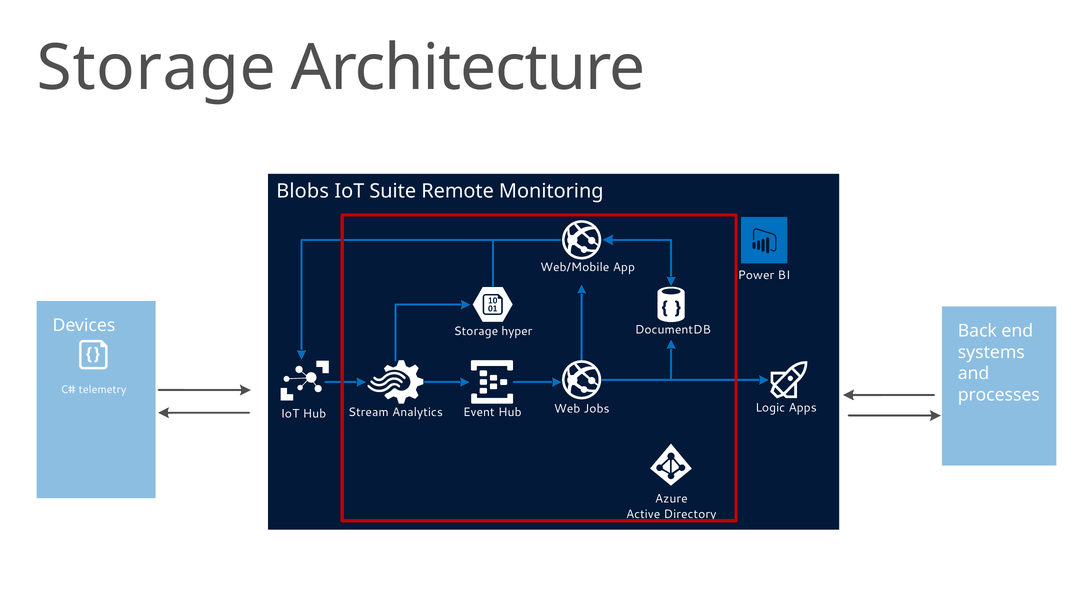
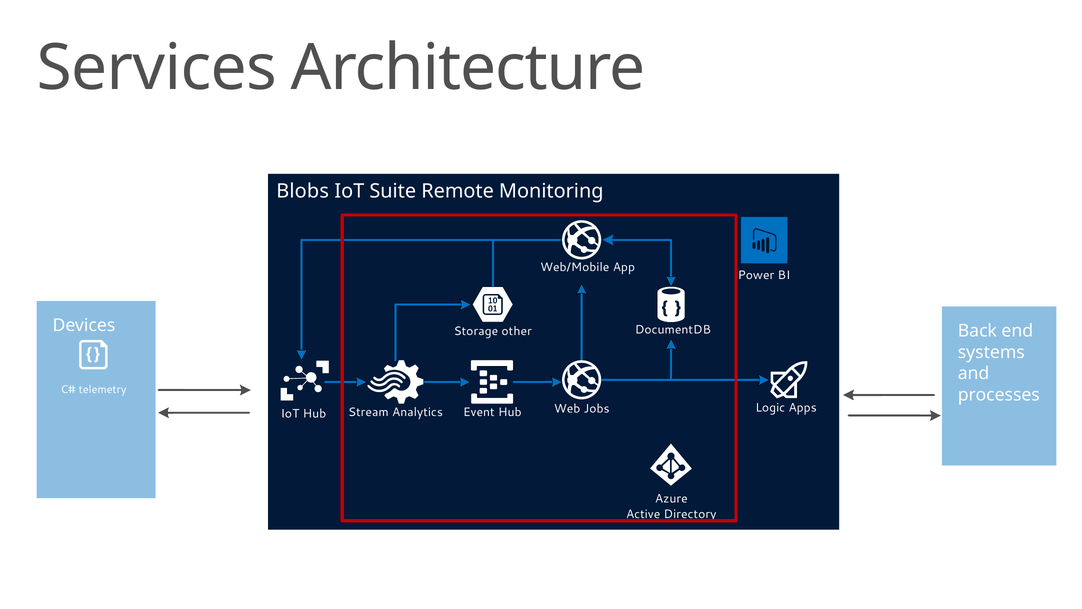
Storage at (156, 68): Storage -> Services
hyper: hyper -> other
